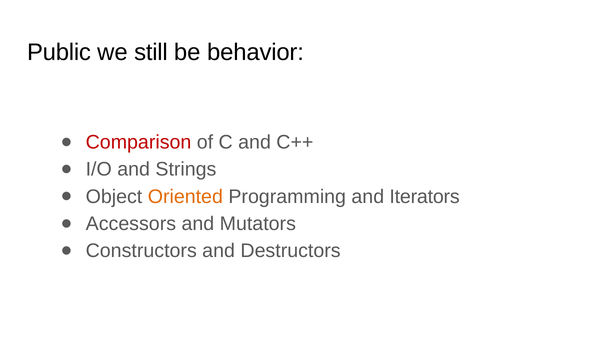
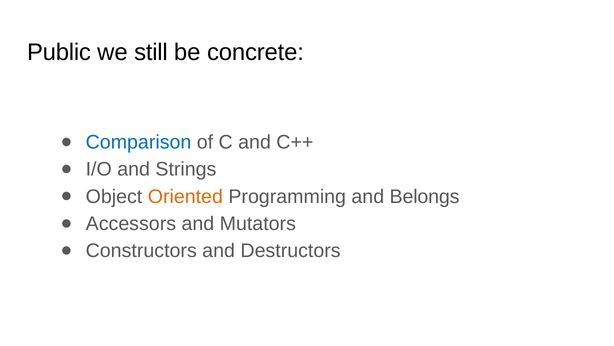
behavior: behavior -> concrete
Comparison colour: red -> blue
Iterators: Iterators -> Belongs
